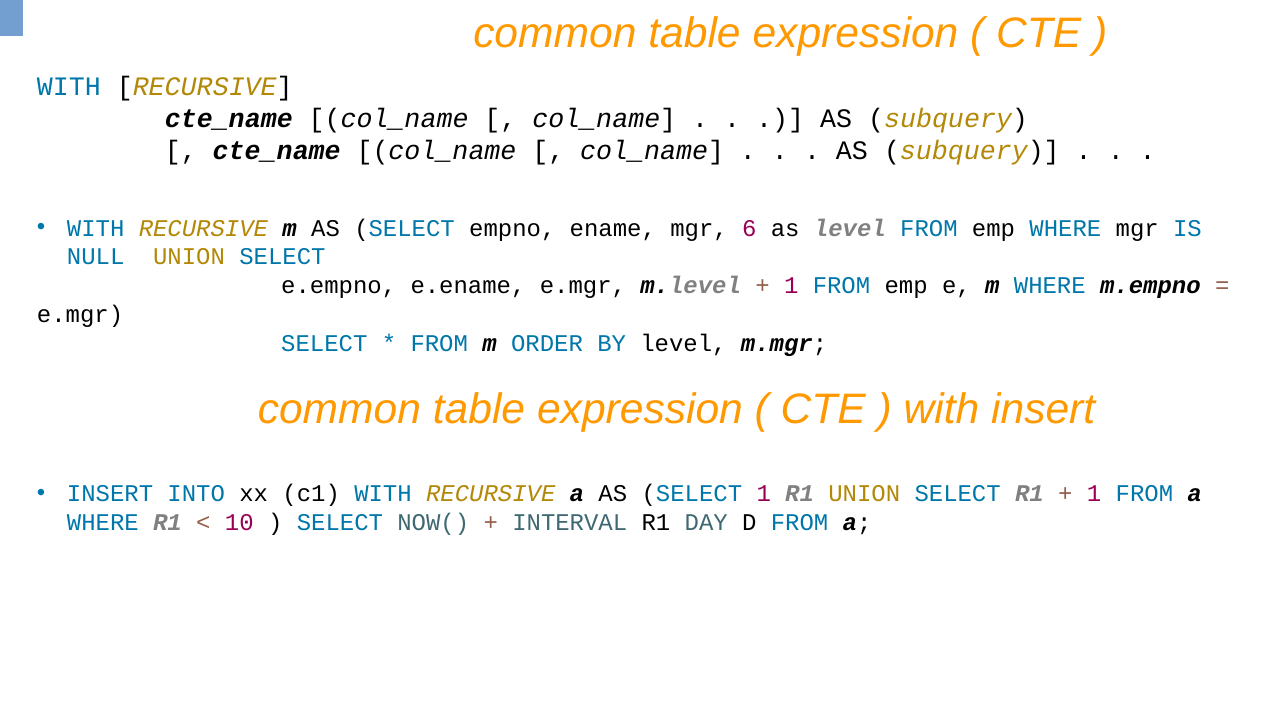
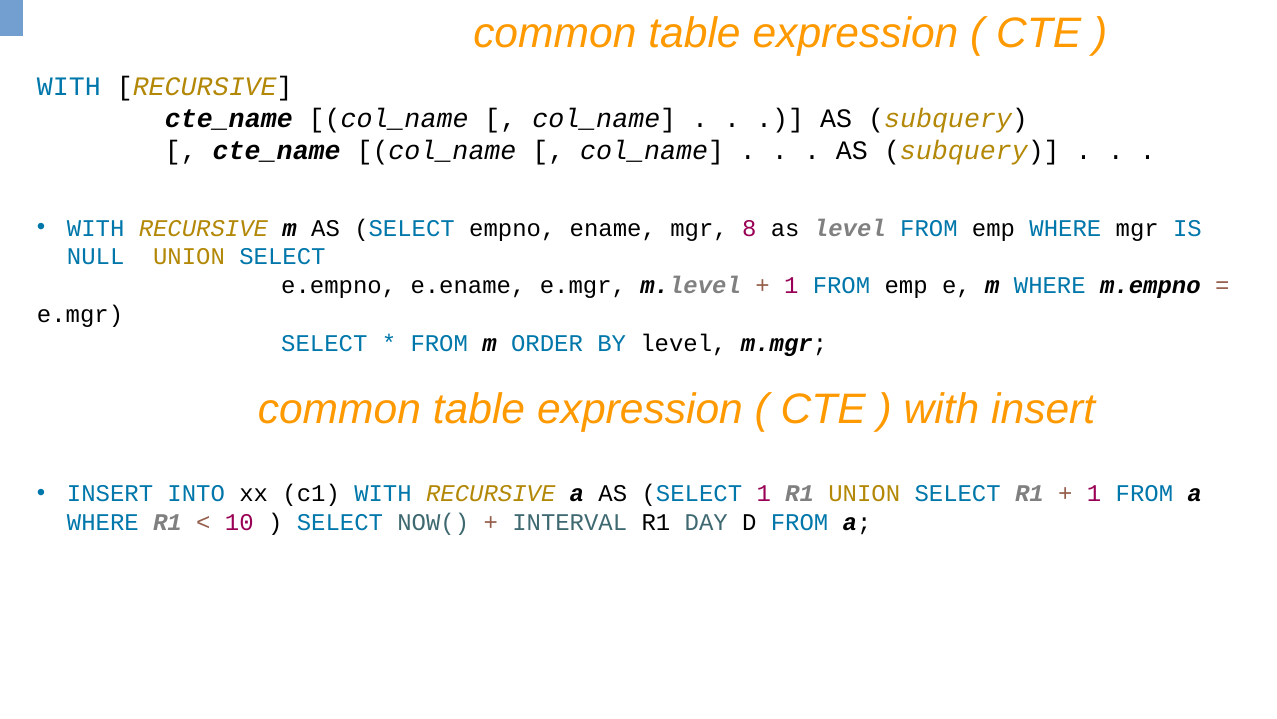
6: 6 -> 8
